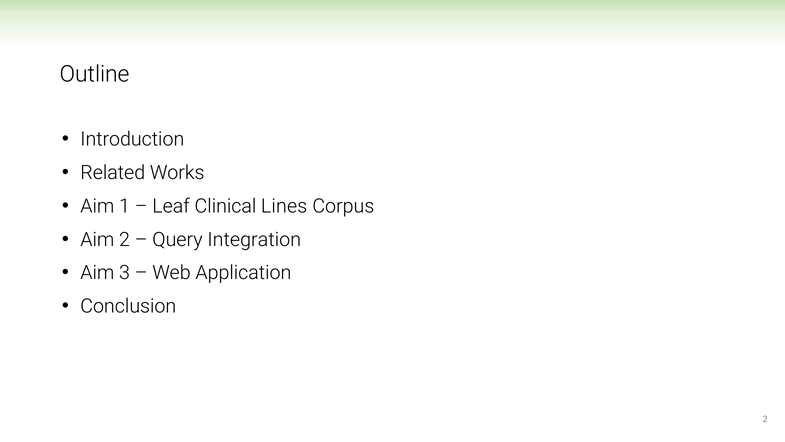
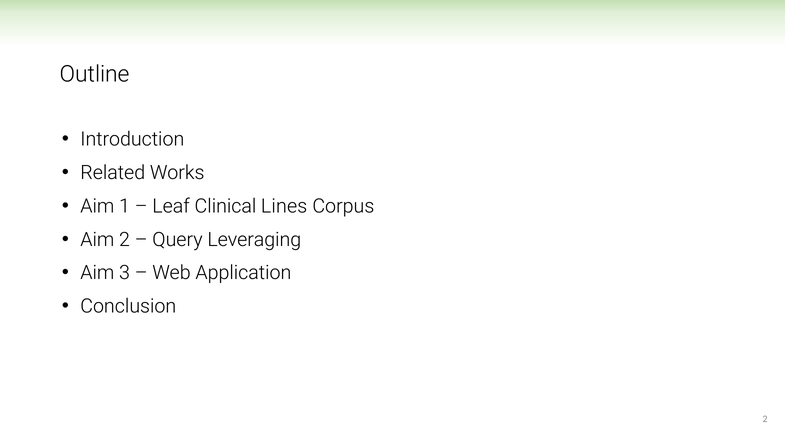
Integration: Integration -> Leveraging
